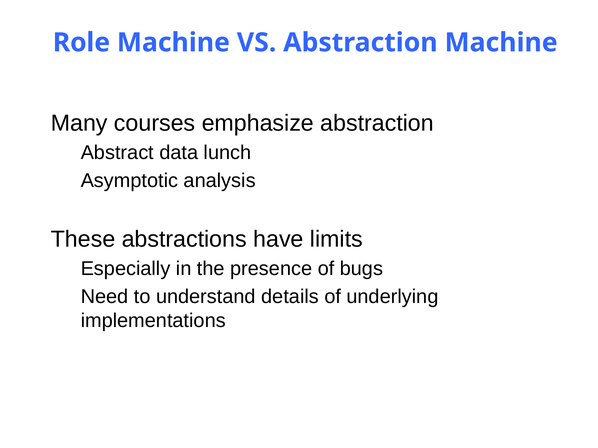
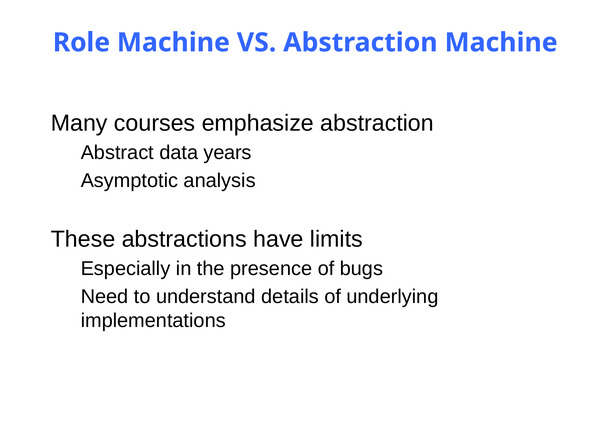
lunch: lunch -> years
